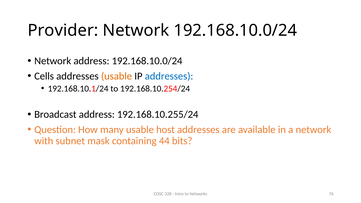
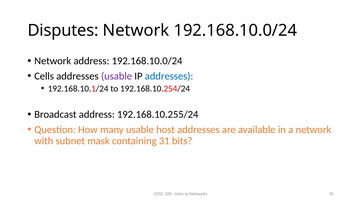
Provider: Provider -> Disputes
usable at (117, 76) colour: orange -> purple
44: 44 -> 31
